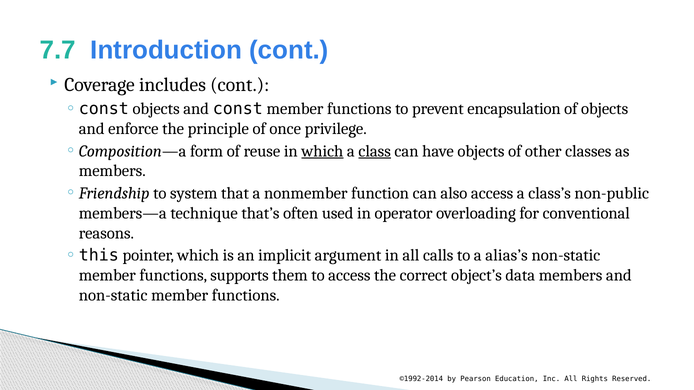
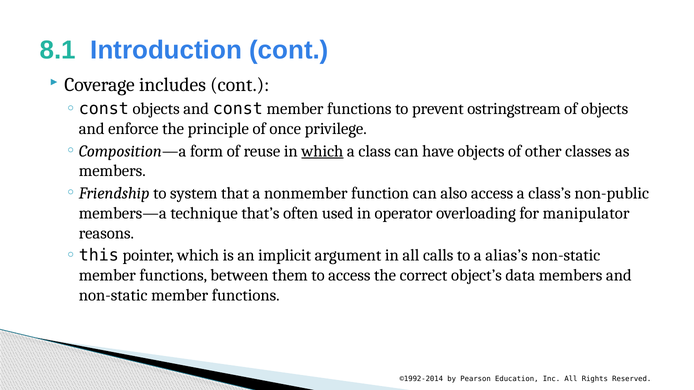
7.7: 7.7 -> 8.1
encapsulation: encapsulation -> ostringstream
class underline: present -> none
conventional: conventional -> manipulator
supports: supports -> between
